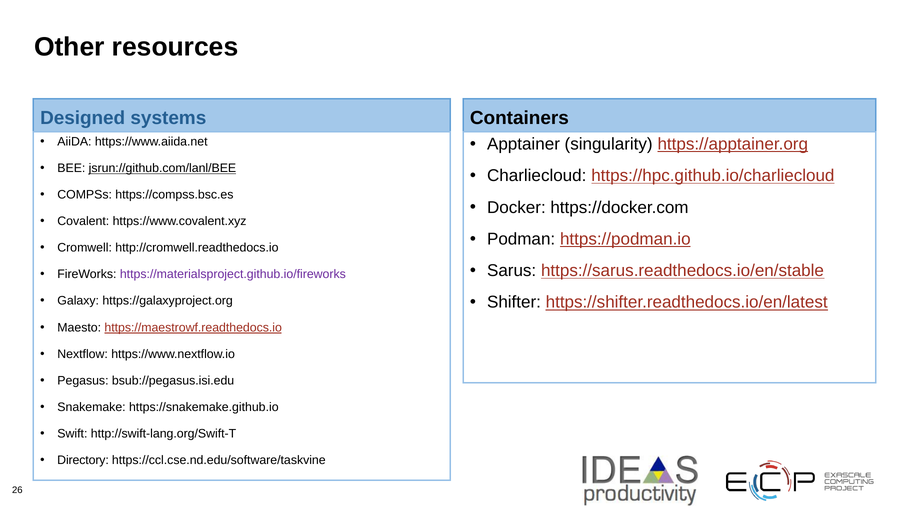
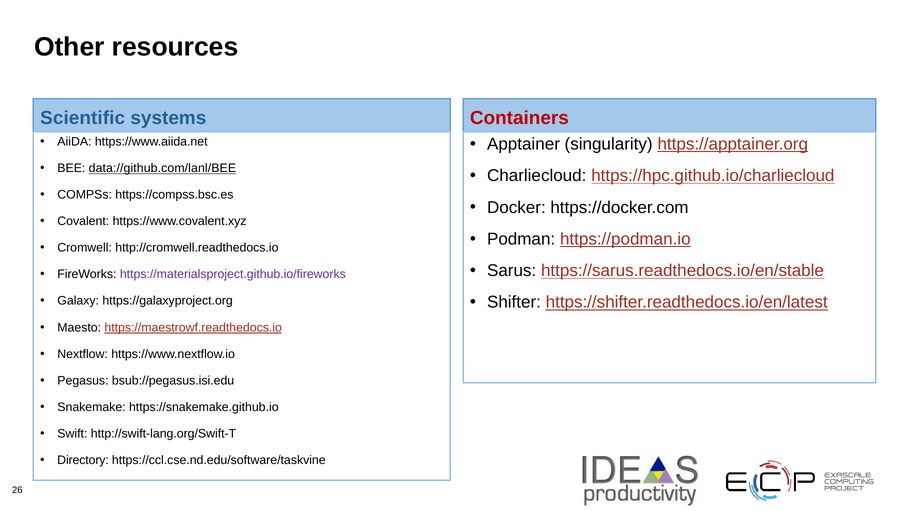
Designed: Designed -> Scientific
Containers colour: black -> red
jsrun://github.com/lanl/BEE: jsrun://github.com/lanl/BEE -> data://github.com/lanl/BEE
